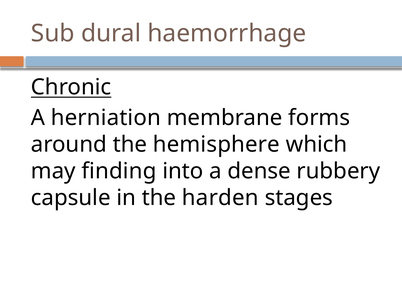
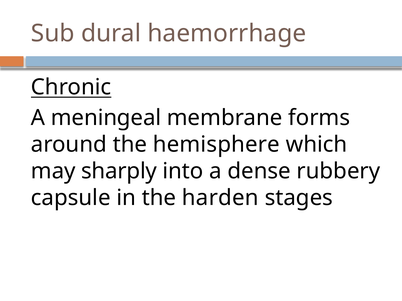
herniation: herniation -> meningeal
finding: finding -> sharply
